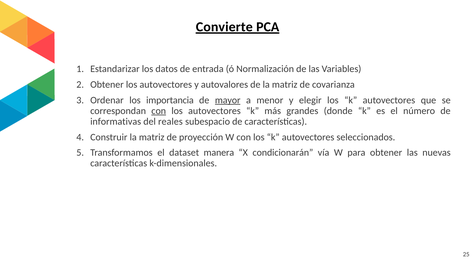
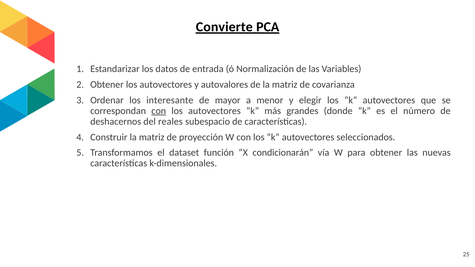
importancia: importancia -> interesante
mayor underline: present -> none
informativas: informativas -> deshacernos
manera: manera -> función
